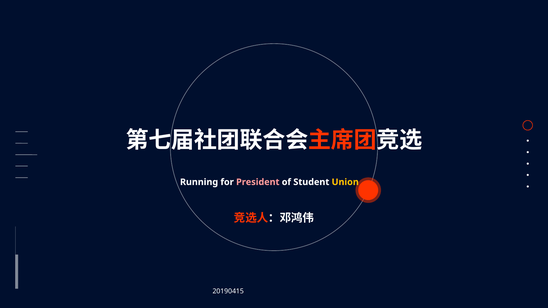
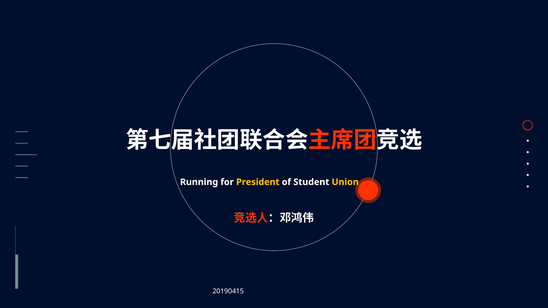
President colour: pink -> yellow
